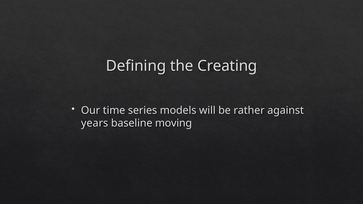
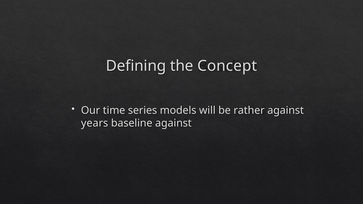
Creating: Creating -> Concept
baseline moving: moving -> against
